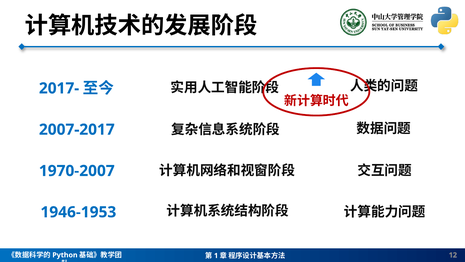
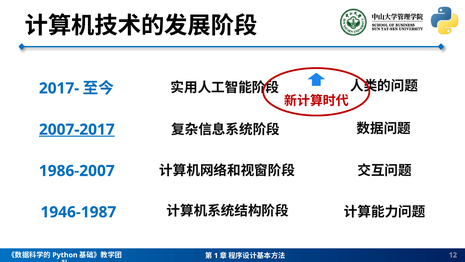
2007-2017 underline: none -> present
1970-2007: 1970-2007 -> 1986-2007
1946-1953: 1946-1953 -> 1946-1987
